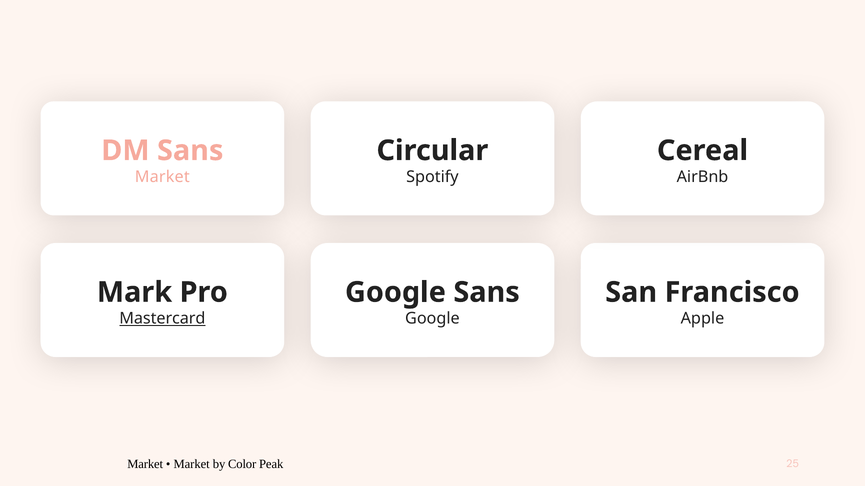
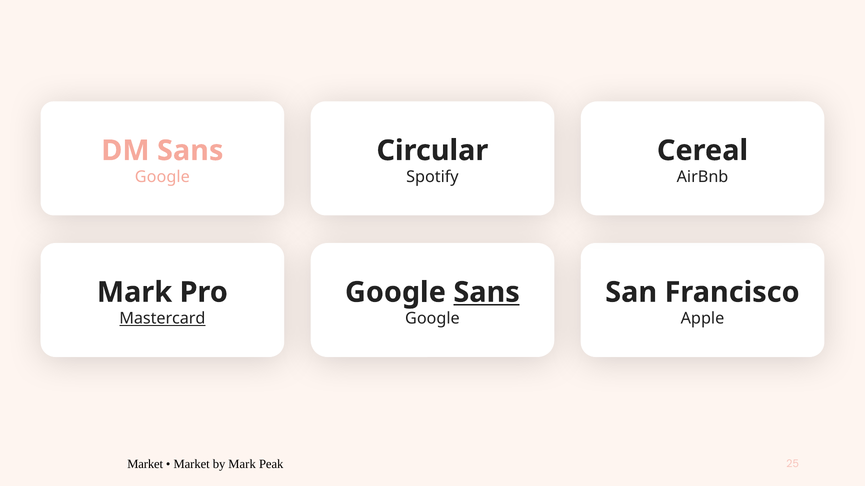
Market at (162, 177): Market -> Google
Sans at (487, 293) underline: none -> present
by Color: Color -> Mark
